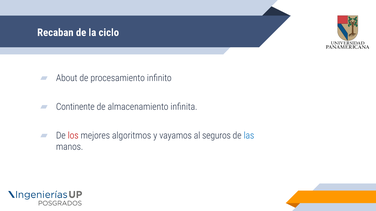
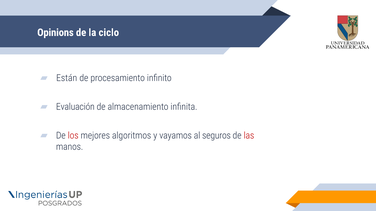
Recaban: Recaban -> Opinions
About: About -> Están
Continente: Continente -> Evaluación
las colour: blue -> red
